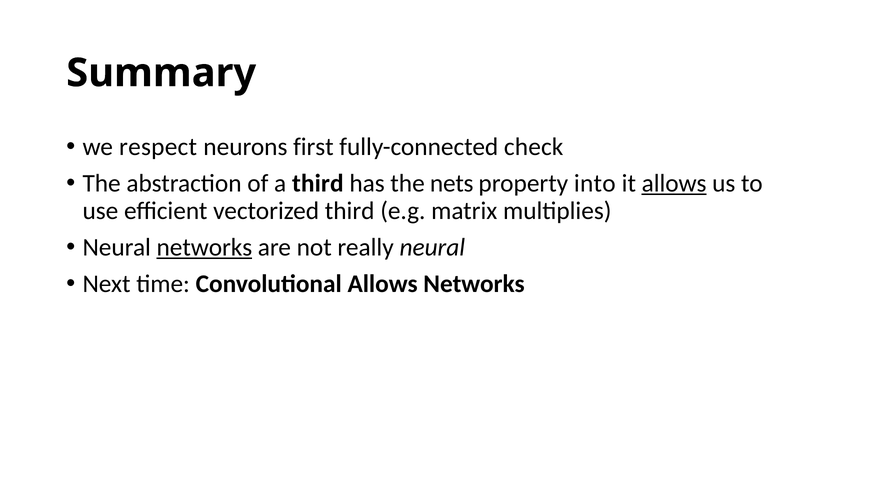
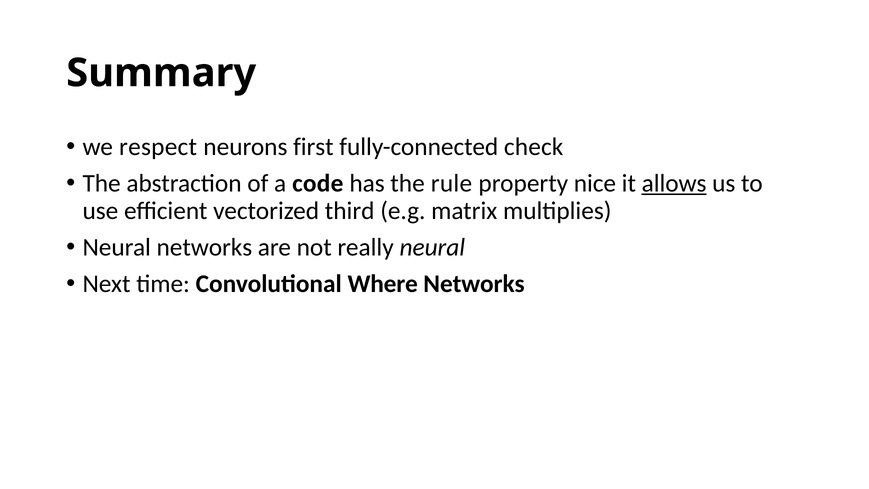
a third: third -> code
nets: nets -> rule
into: into -> nice
networks at (204, 247) underline: present -> none
Convolutional Allows: Allows -> Where
